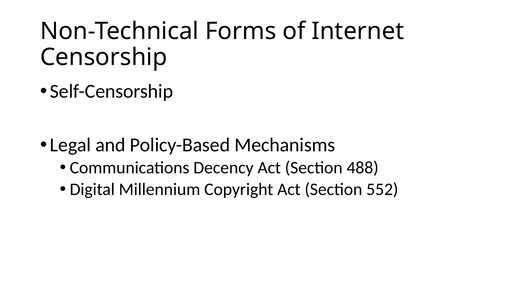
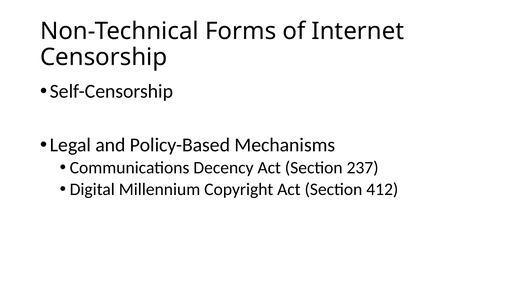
488: 488 -> 237
552: 552 -> 412
